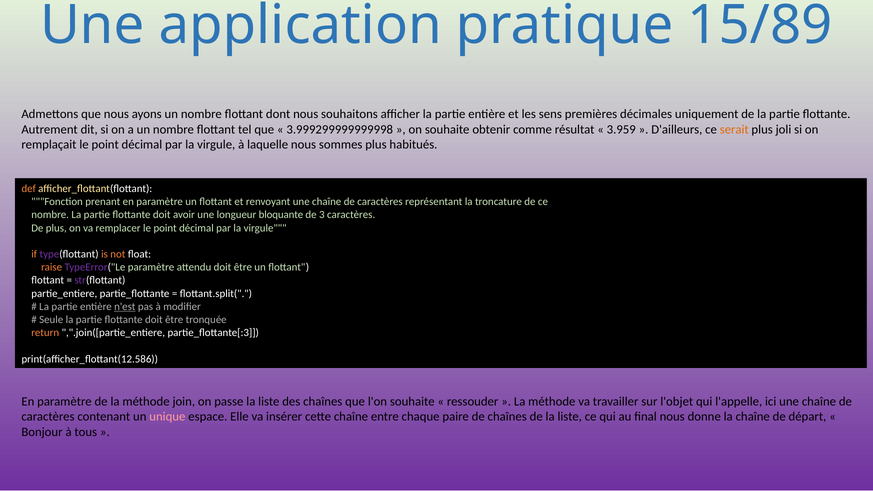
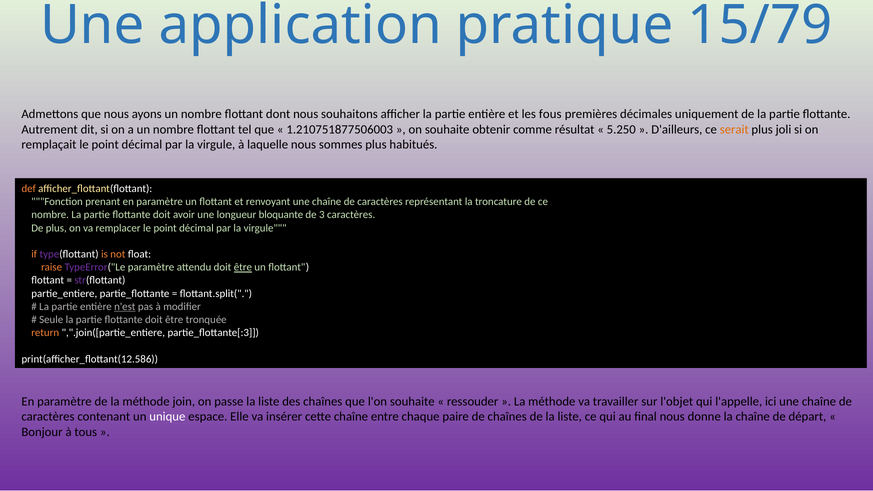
15/89: 15/89 -> 15/79
sens: sens -> fous
3.999299999999998: 3.999299999999998 -> 1.210751877506003
3.959: 3.959 -> 5.250
être at (243, 267) underline: none -> present
unique colour: pink -> white
